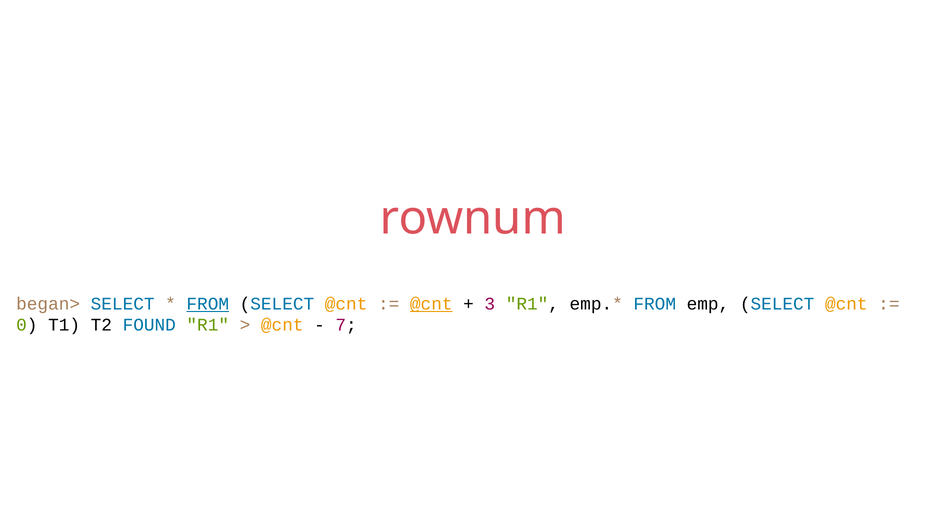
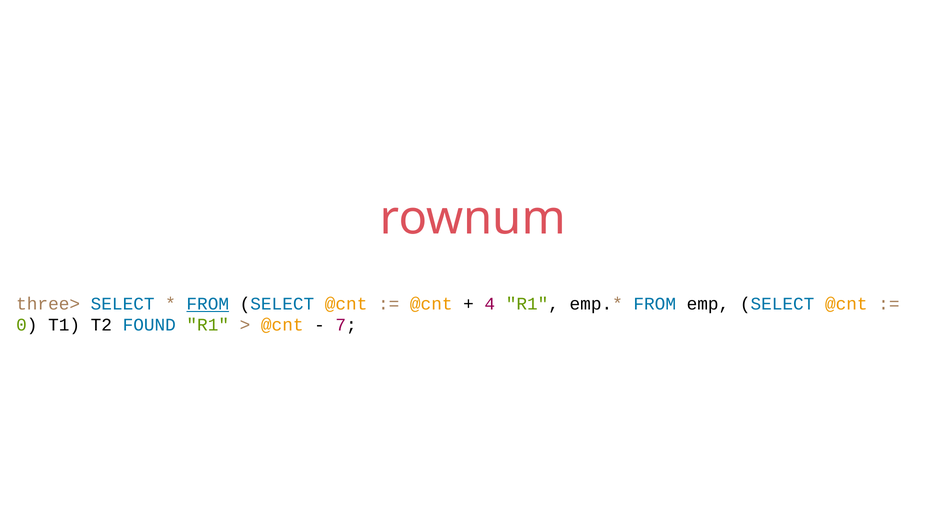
began>: began> -> three>
@cnt at (431, 304) underline: present -> none
3: 3 -> 4
